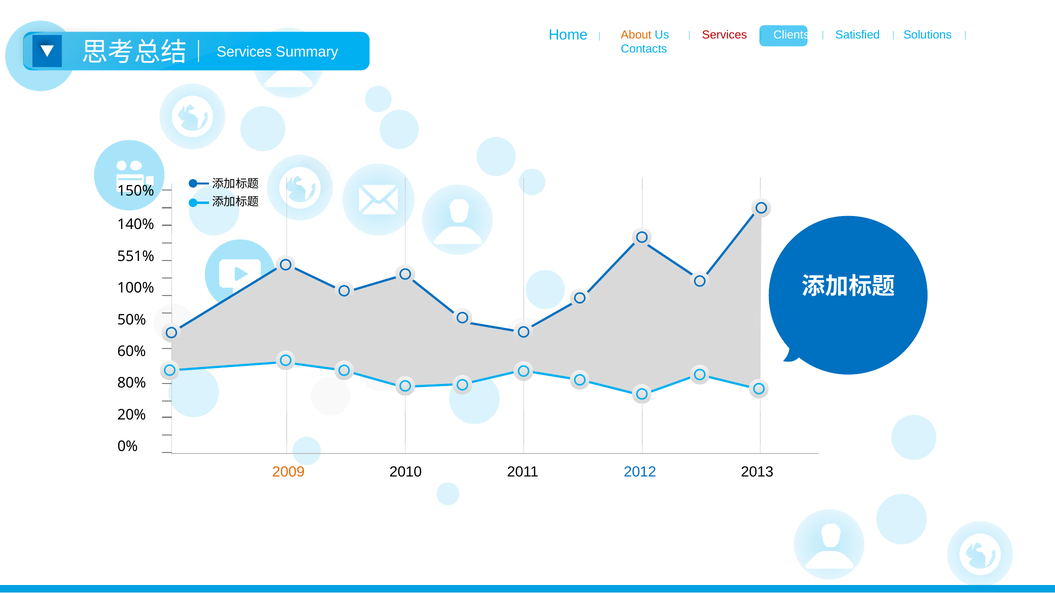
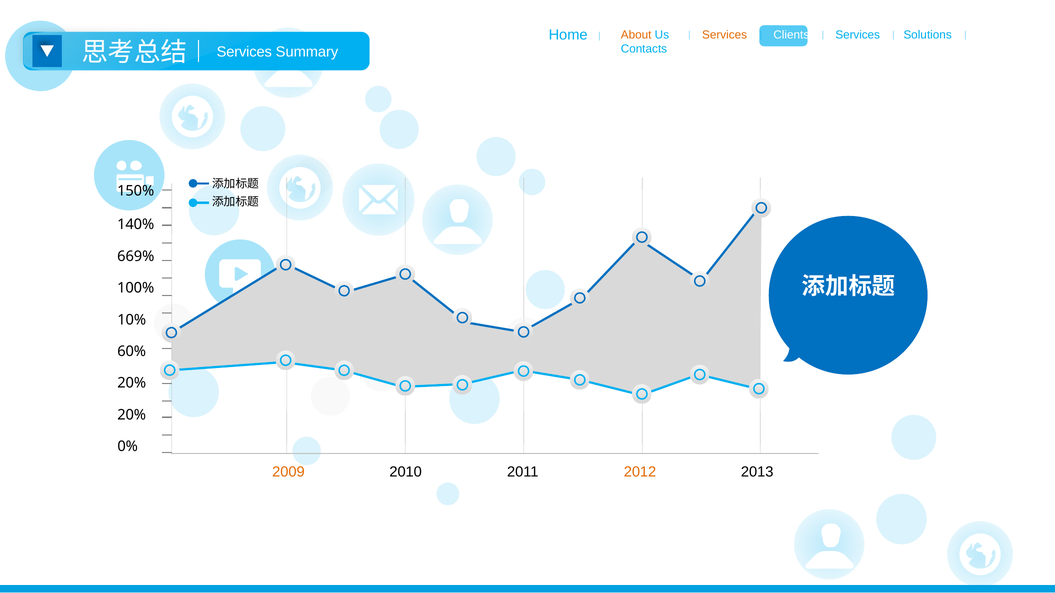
Services at (725, 35) colour: red -> orange
Satisfied at (858, 35): Satisfied -> Services
551%: 551% -> 669%
50%: 50% -> 10%
80% at (132, 383): 80% -> 20%
2012 colour: blue -> orange
